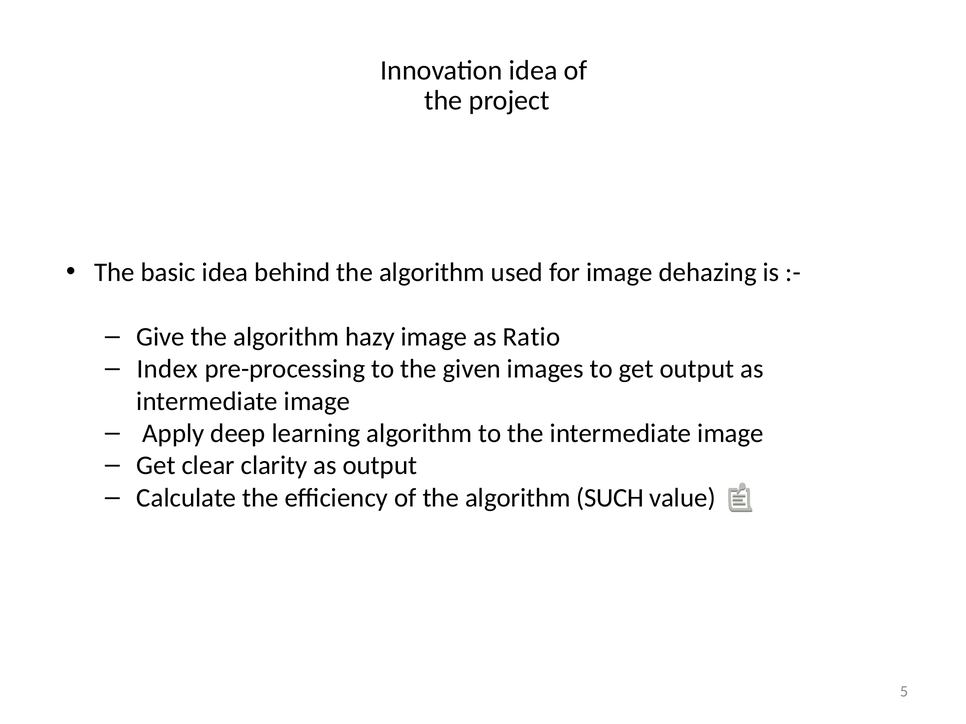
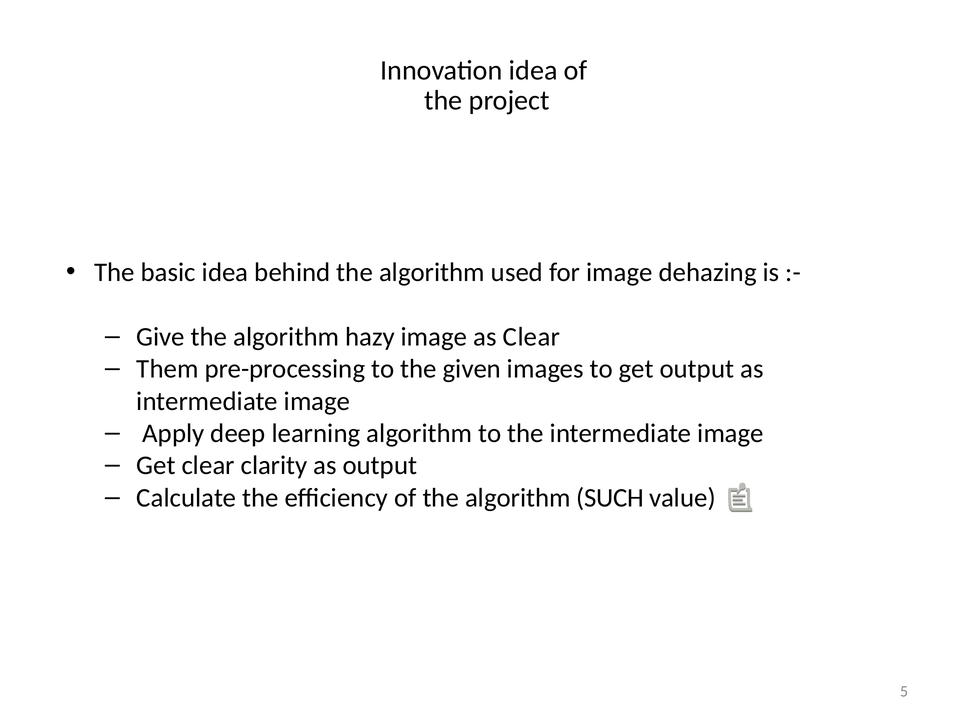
as Ratio: Ratio -> Clear
Index: Index -> Them
